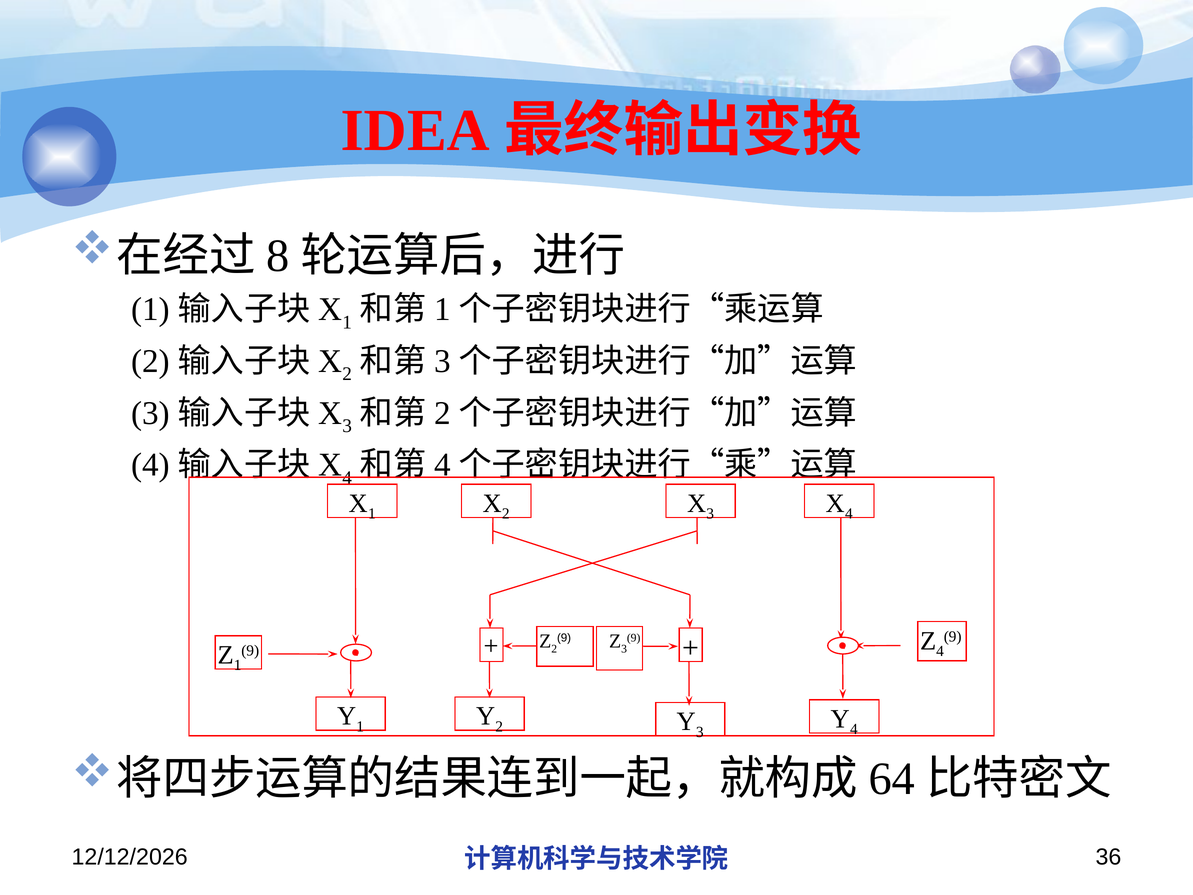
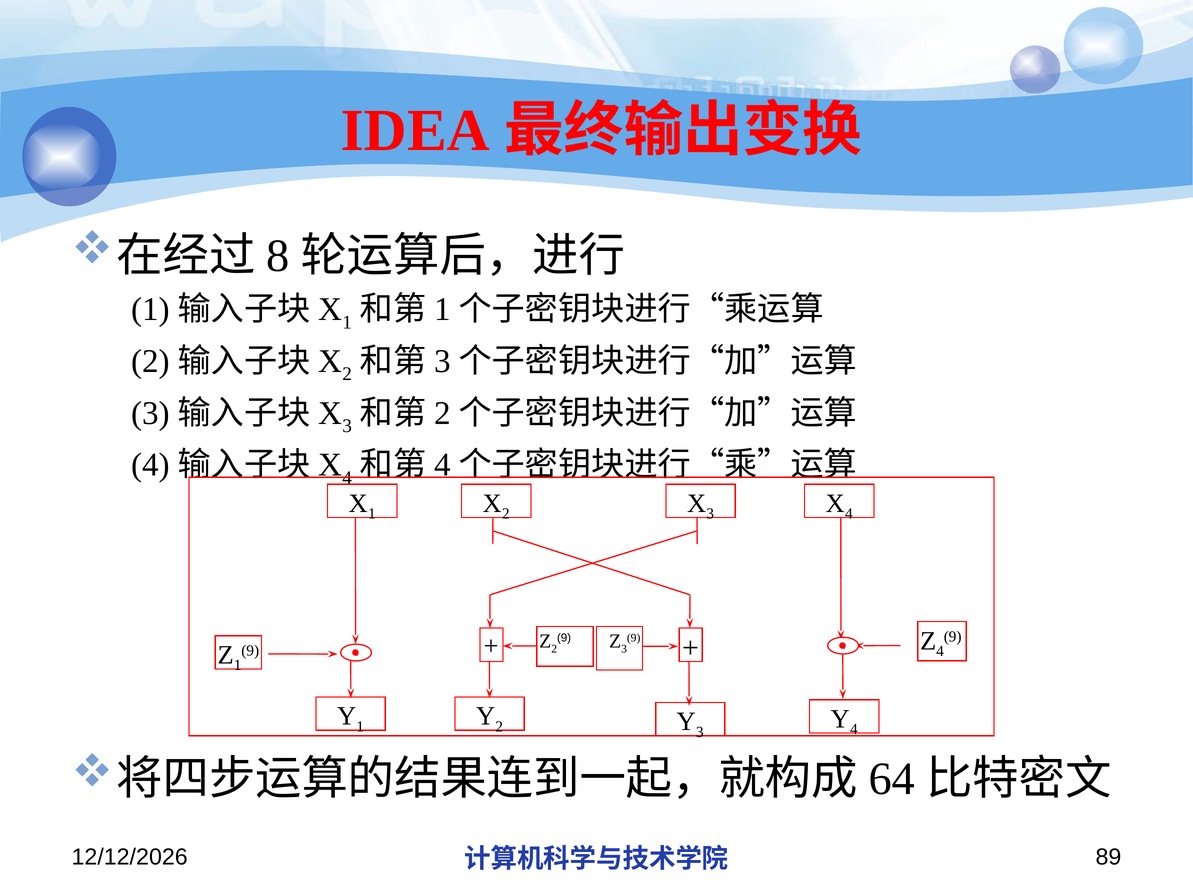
36: 36 -> 89
